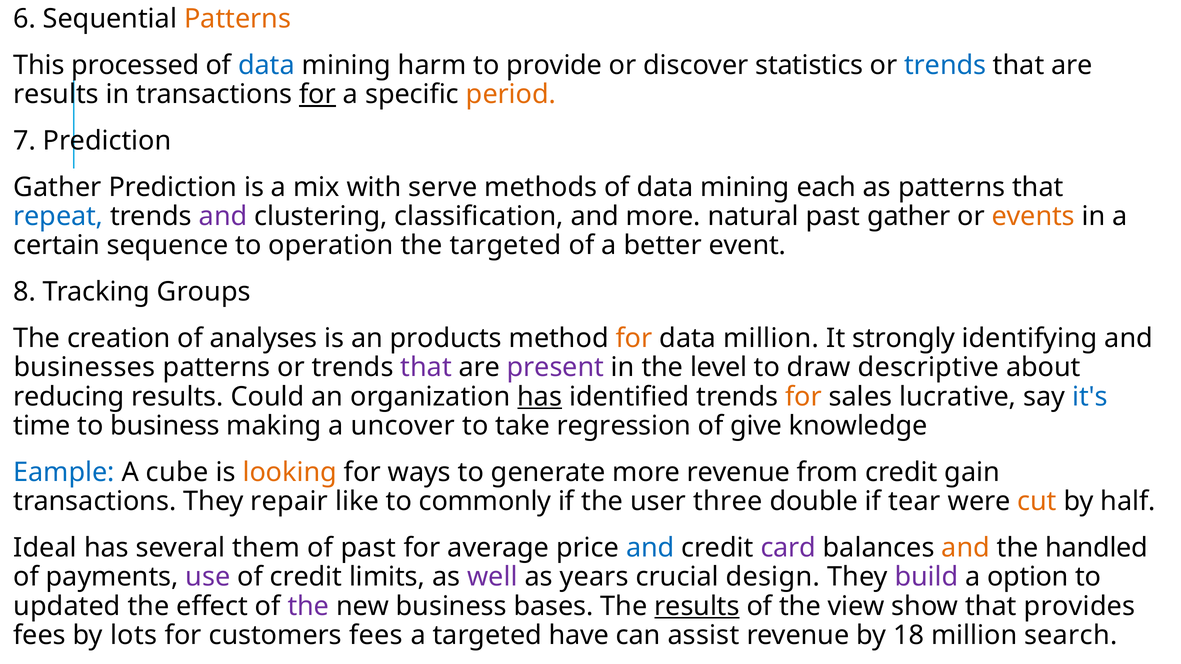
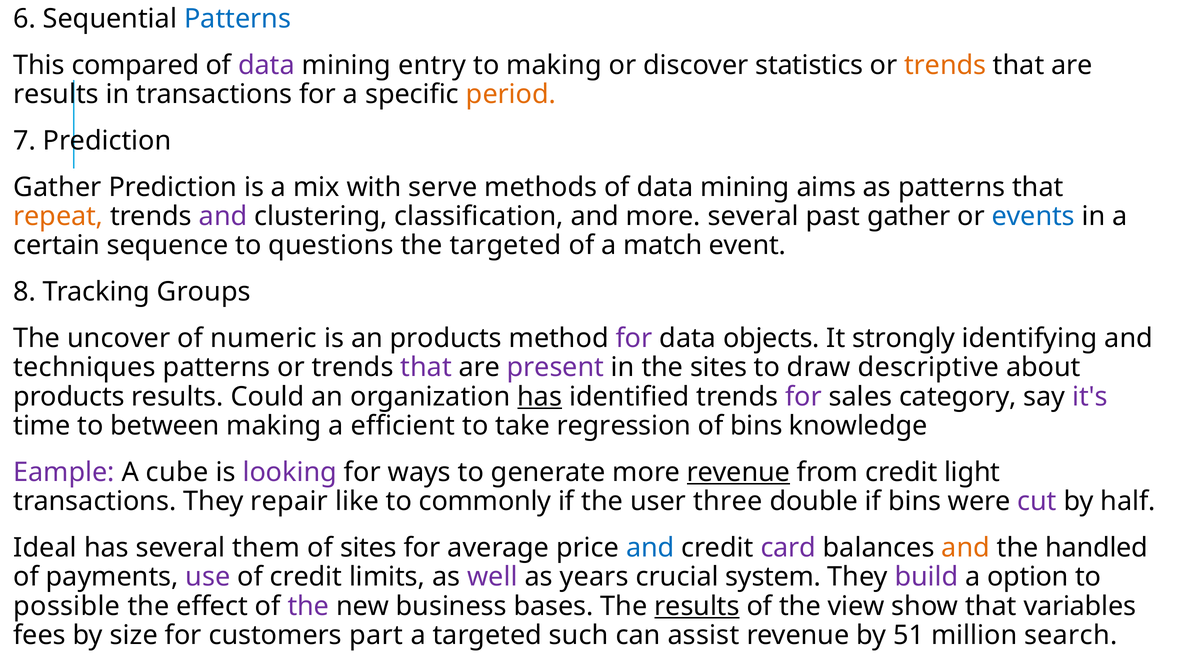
Patterns at (238, 19) colour: orange -> blue
processed: processed -> compared
data at (267, 65) colour: blue -> purple
harm: harm -> entry
to provide: provide -> making
trends at (945, 65) colour: blue -> orange
for at (318, 94) underline: present -> none
each: each -> aims
repeat colour: blue -> orange
more natural: natural -> several
events colour: orange -> blue
operation: operation -> questions
better: better -> match
creation: creation -> uncover
analyses: analyses -> numeric
for at (634, 338) colour: orange -> purple
data million: million -> objects
businesses: businesses -> techniques
the level: level -> sites
reducing at (69, 397): reducing -> products
for at (804, 397) colour: orange -> purple
lucrative: lucrative -> category
it's colour: blue -> purple
to business: business -> between
uncover: uncover -> efficient
of give: give -> bins
Eample colour: blue -> purple
looking colour: orange -> purple
revenue at (738, 472) underline: none -> present
gain: gain -> light
if tear: tear -> bins
cut colour: orange -> purple
of past: past -> sites
design: design -> system
updated: updated -> possible
provides: provides -> variables
lots: lots -> size
customers fees: fees -> part
have: have -> such
18: 18 -> 51
